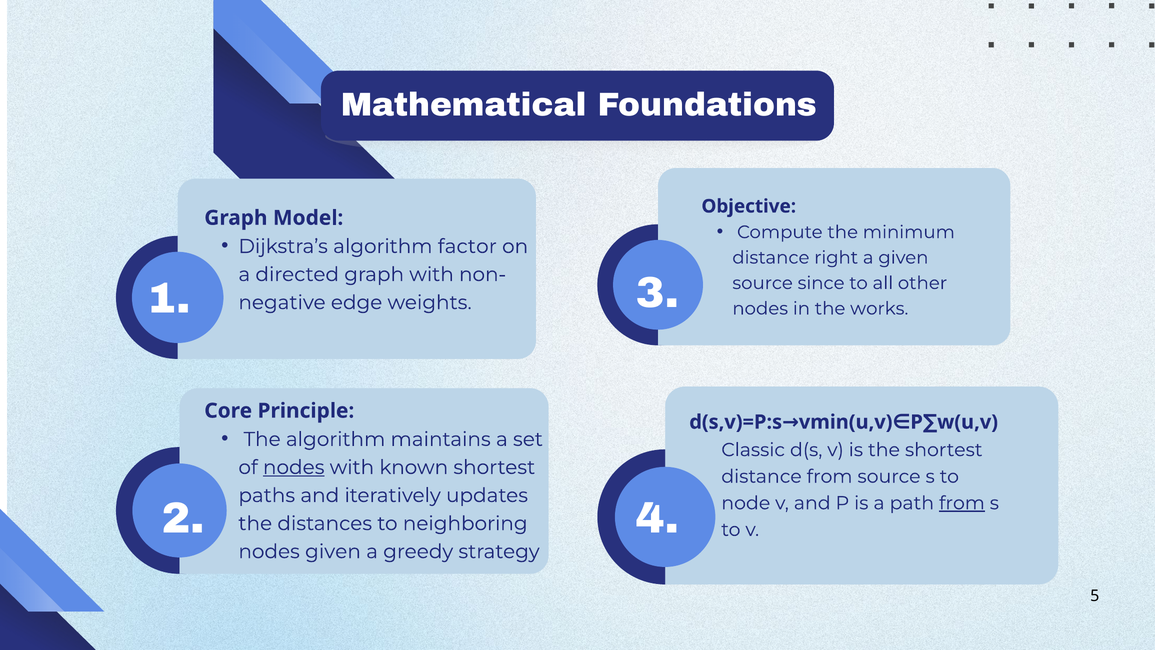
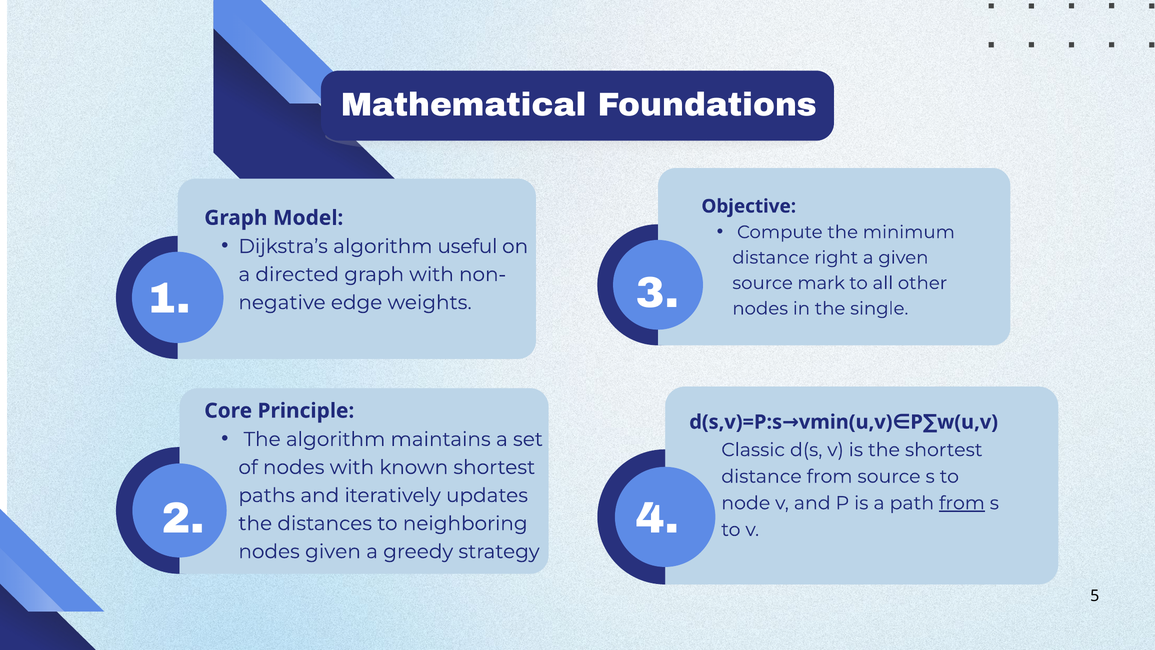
factor: factor -> useful
since: since -> mark
works: works -> single
nodes at (294, 467) underline: present -> none
